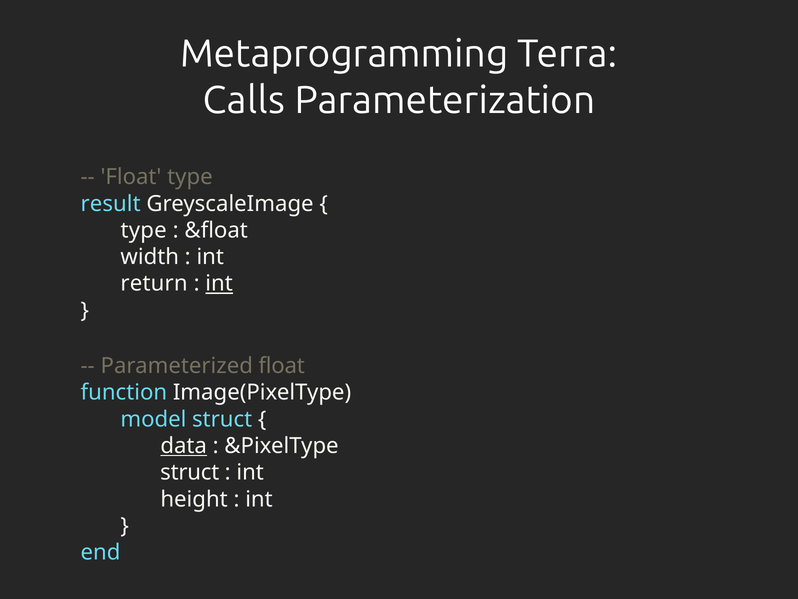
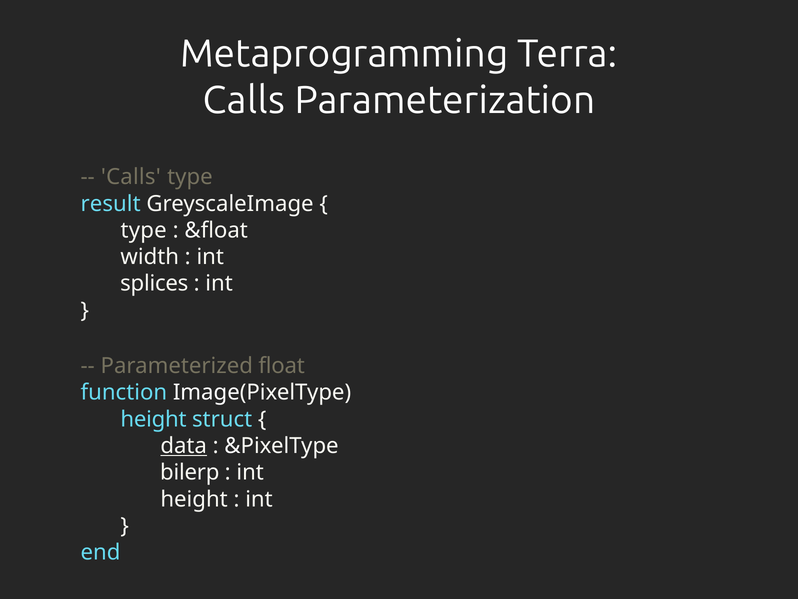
Float at (131, 177): Float -> Calls
return: return -> splices
int at (219, 283) underline: present -> none
model at (153, 419): model -> height
struct at (190, 472): struct -> bilerp
